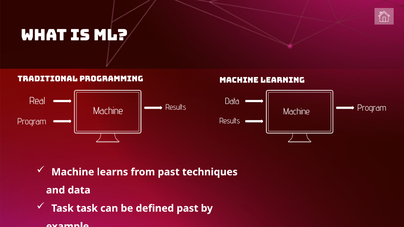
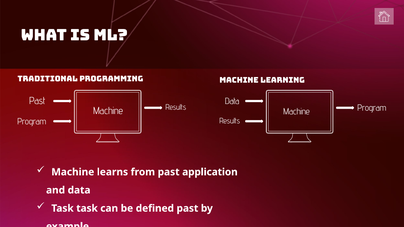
Real at (37, 101): Real -> Past
techniques: techniques -> application
